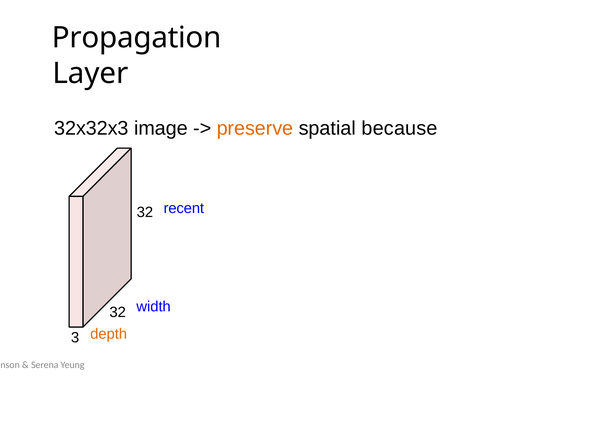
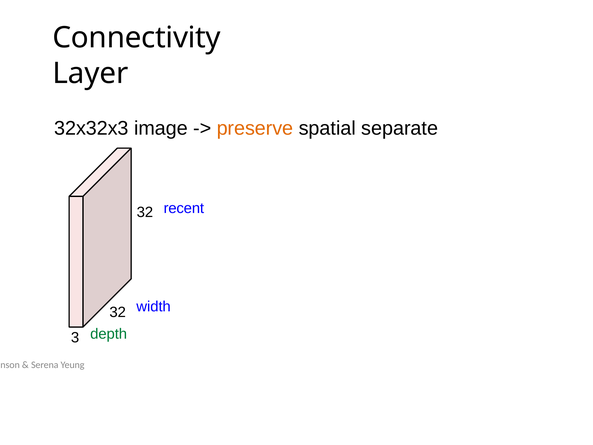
Propagation: Propagation -> Connectivity
because: because -> separate
depth colour: orange -> green
